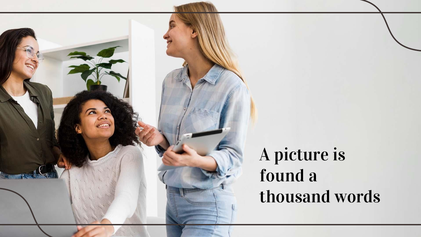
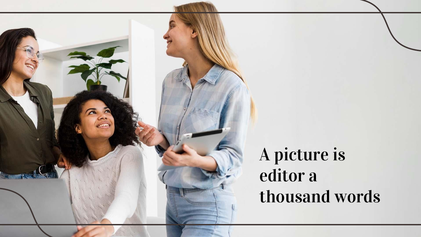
found: found -> editor
